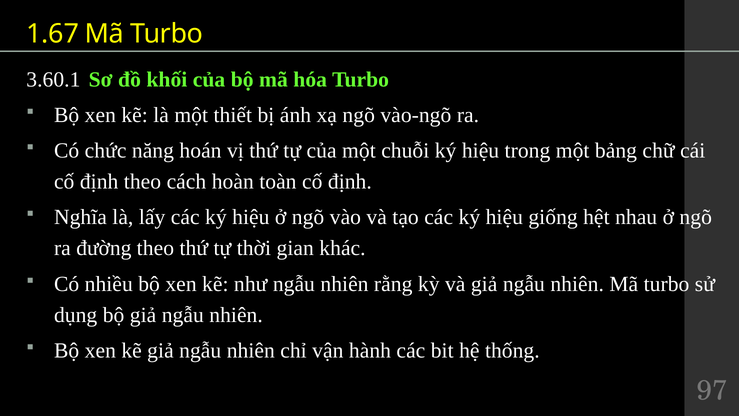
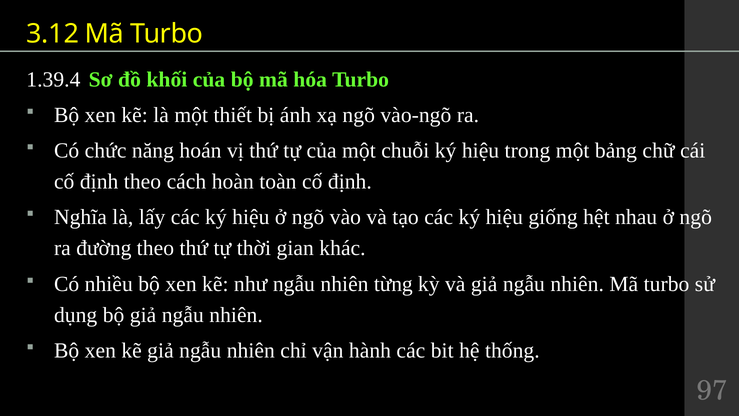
1.67: 1.67 -> 3.12
3.60.1: 3.60.1 -> 1.39.4
rằng: rằng -> từng
